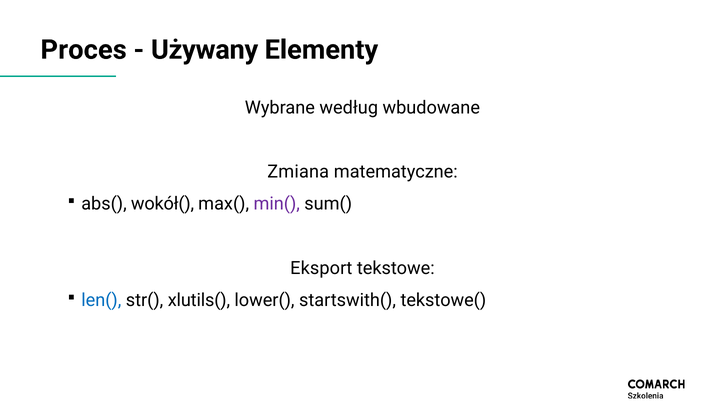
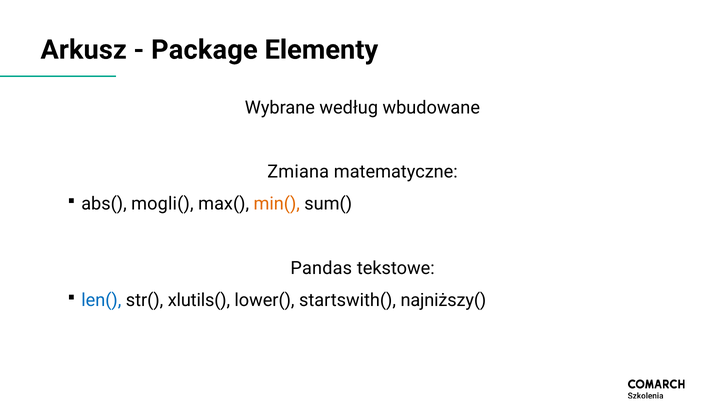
Proces: Proces -> Arkusz
Używany: Używany -> Package
wokół(: wokół( -> mogli(
min( colour: purple -> orange
Eksport: Eksport -> Pandas
tekstowe(: tekstowe( -> najniższy(
